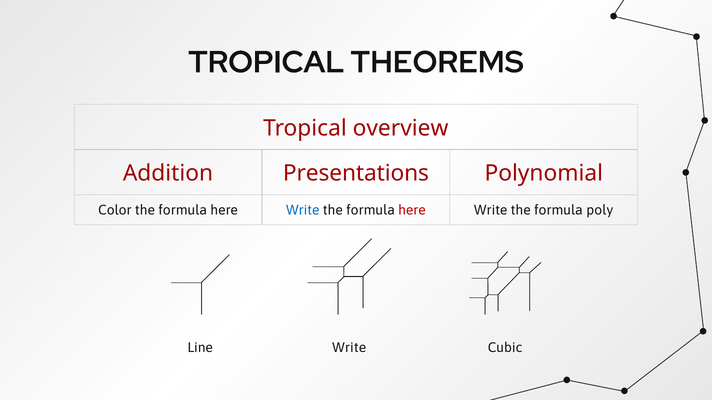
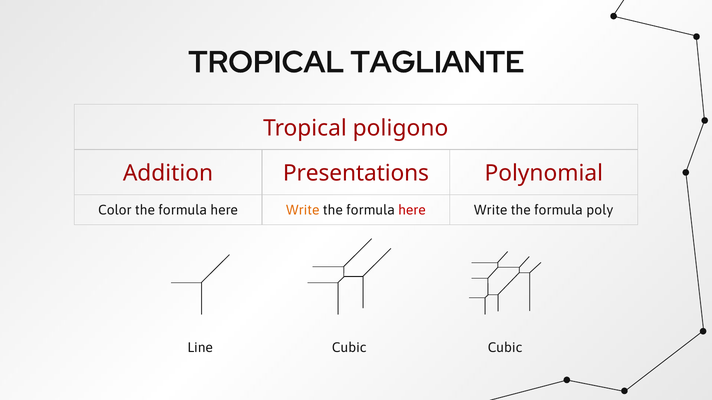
THEOREMS: THEOREMS -> TAGLIANTE
overview: overview -> poligono
Write at (303, 210) colour: blue -> orange
Line Write: Write -> Cubic
